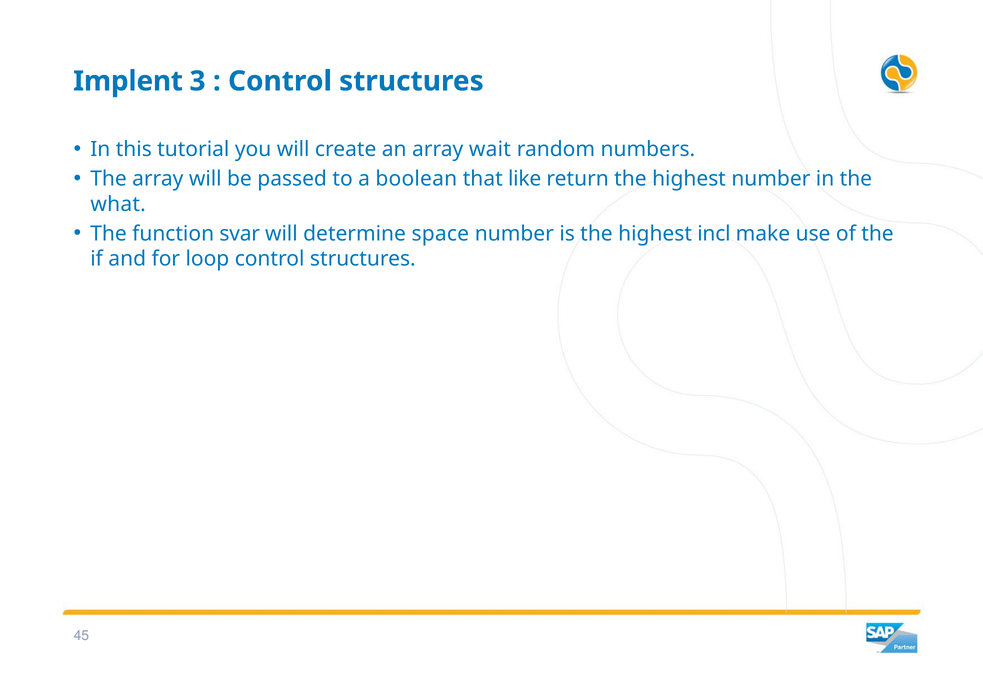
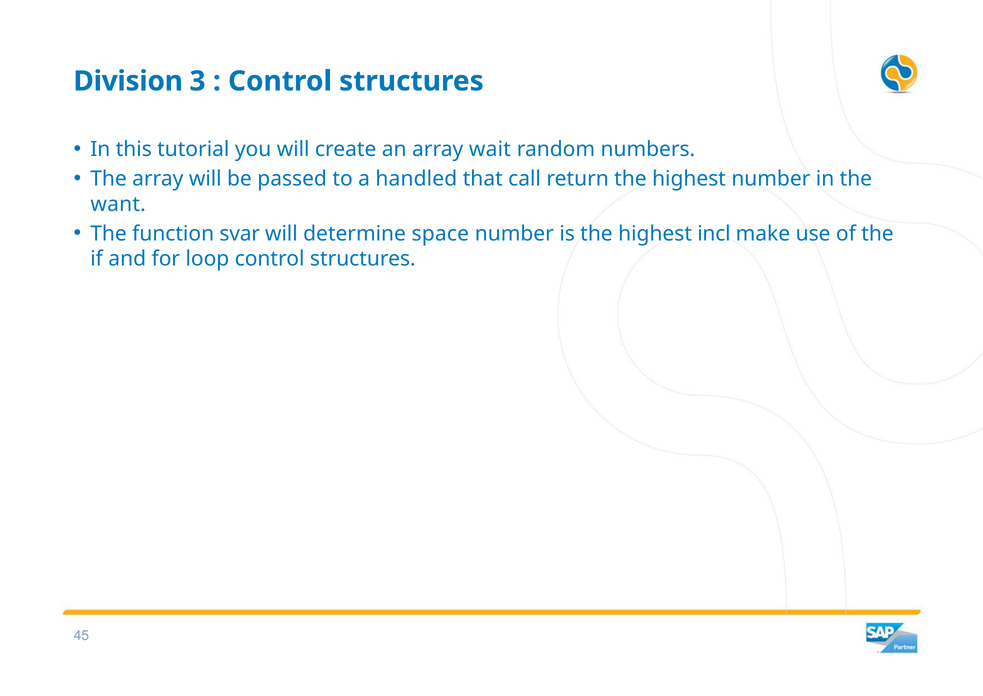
Implent: Implent -> Division
boolean: boolean -> handled
like: like -> call
what: what -> want
